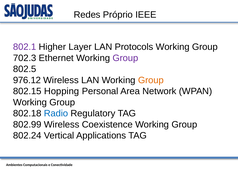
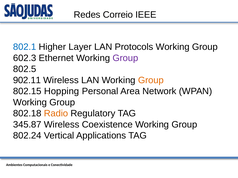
Próprio: Próprio -> Correio
802.1 colour: purple -> blue
702.3: 702.3 -> 602.3
976.12: 976.12 -> 902.11
Radio colour: blue -> orange
802.99: 802.99 -> 345.87
